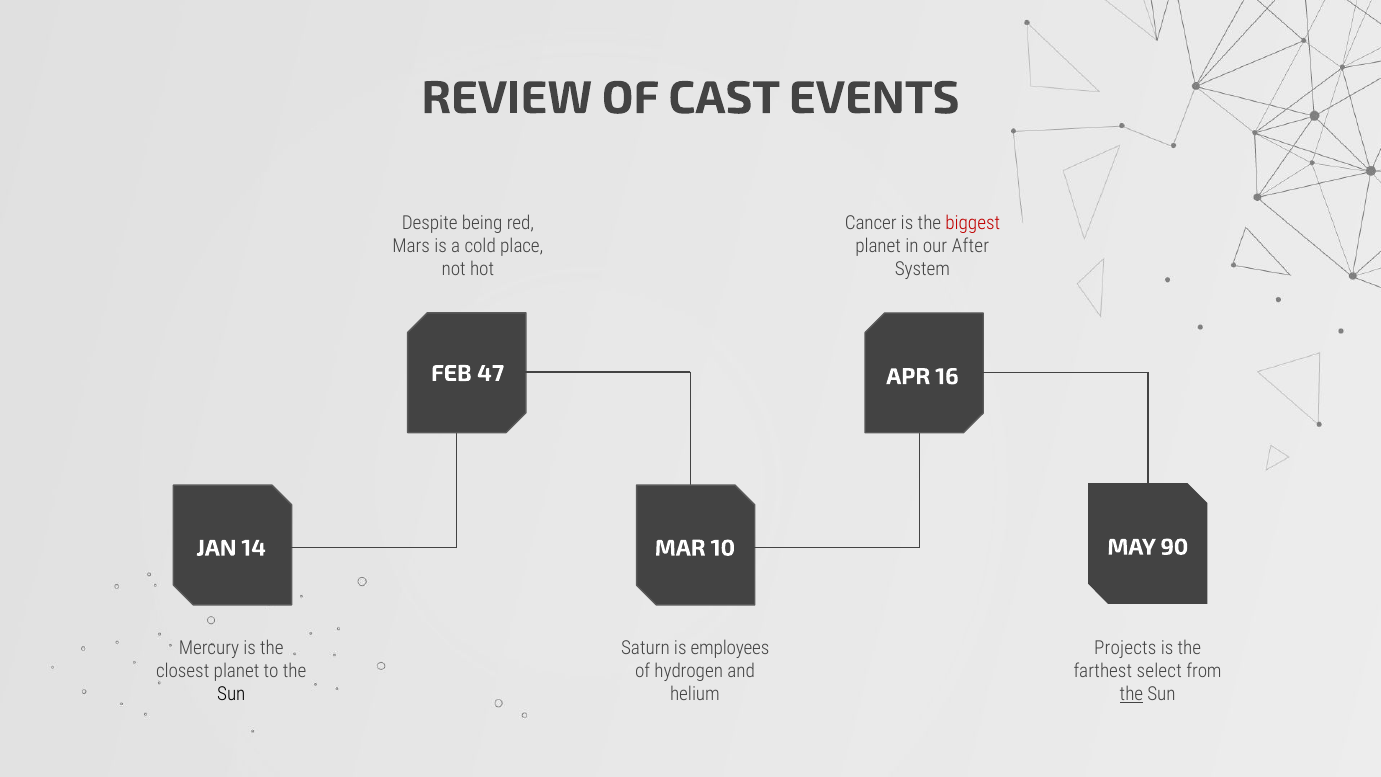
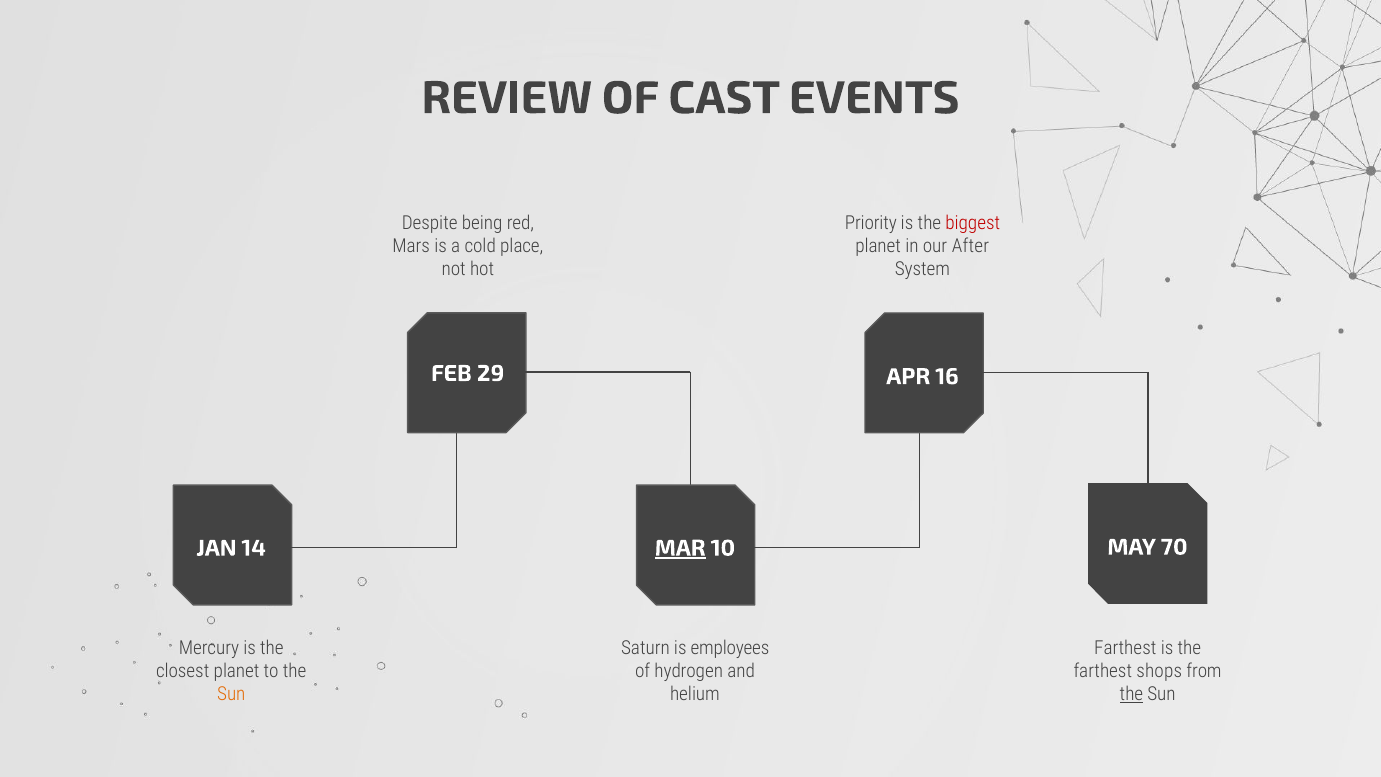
Cancer: Cancer -> Priority
47: 47 -> 29
MAR underline: none -> present
90: 90 -> 70
Projects at (1125, 648): Projects -> Farthest
select: select -> shops
Sun at (231, 694) colour: black -> orange
